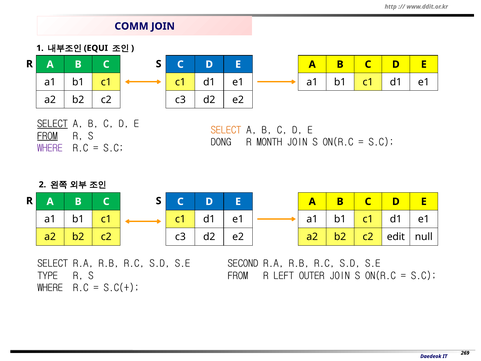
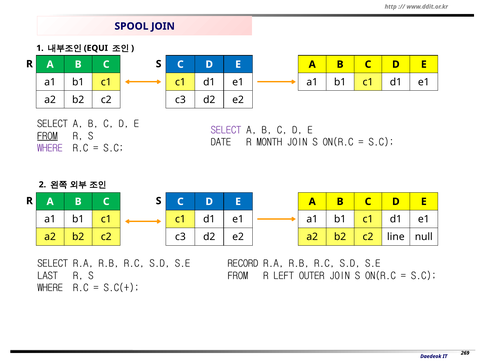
COMM: COMM -> SPOOL
SELECT at (53, 124) underline: present -> none
SELECT at (226, 130) colour: orange -> purple
DONG: DONG -> DATE
edit: edit -> line
SECOND: SECOND -> RECORD
TYPE: TYPE -> LAST
